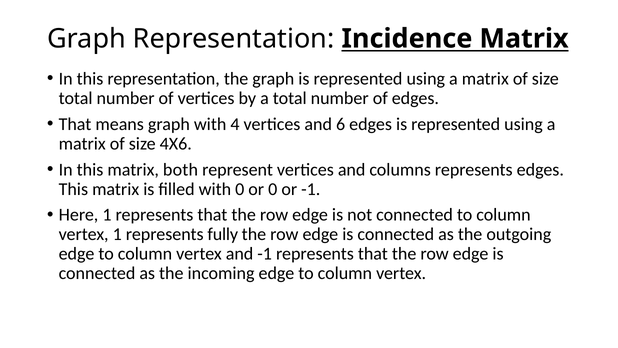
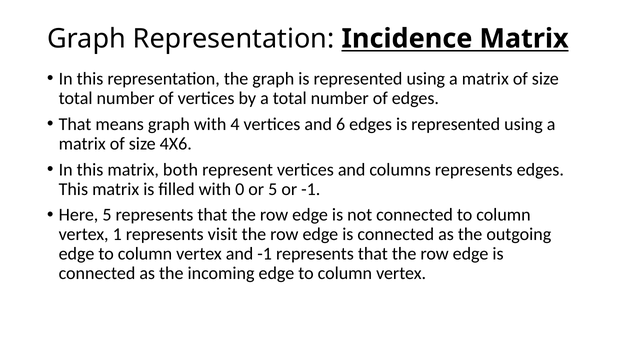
or 0: 0 -> 5
Here 1: 1 -> 5
fully: fully -> visit
